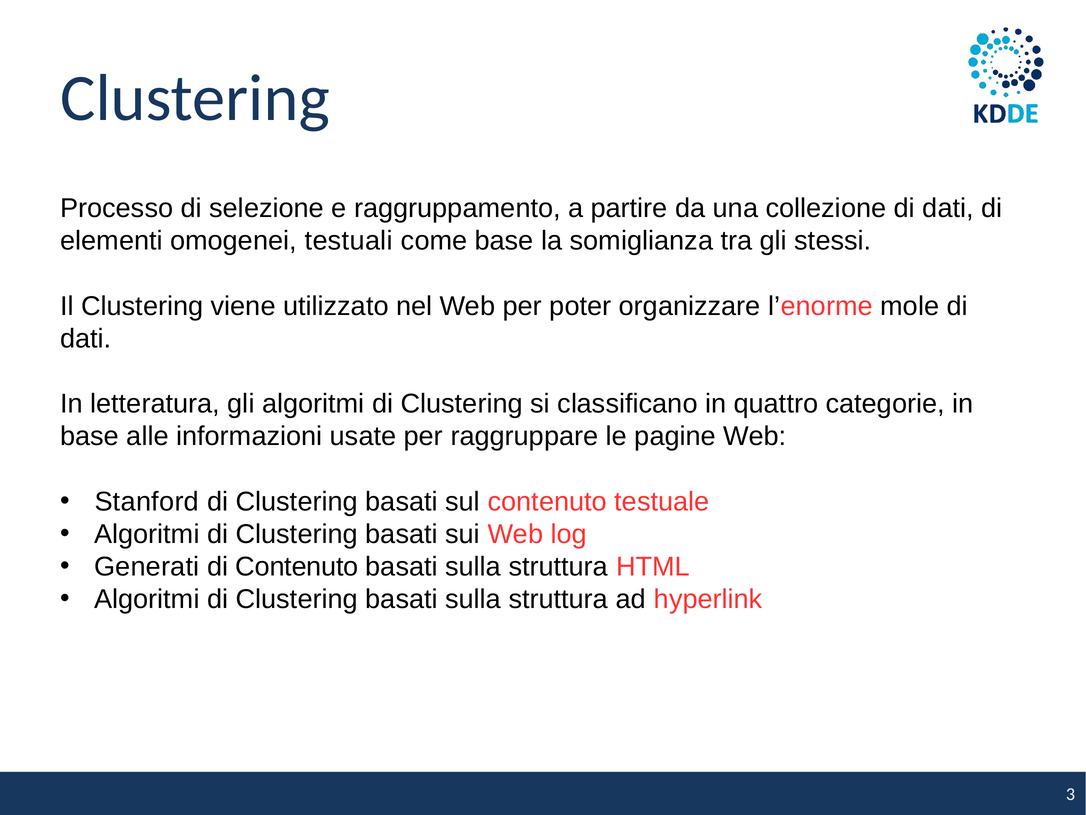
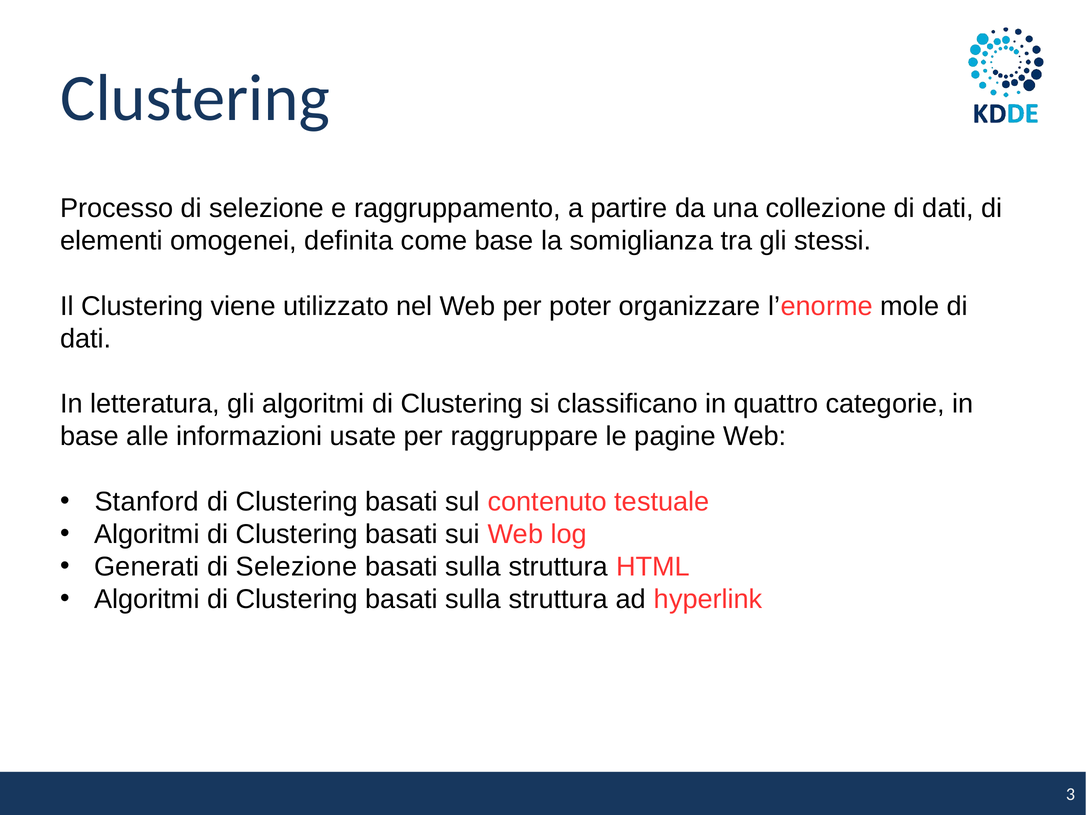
testuali: testuali -> definita
Contenuto at (297, 566): Contenuto -> Selezione
